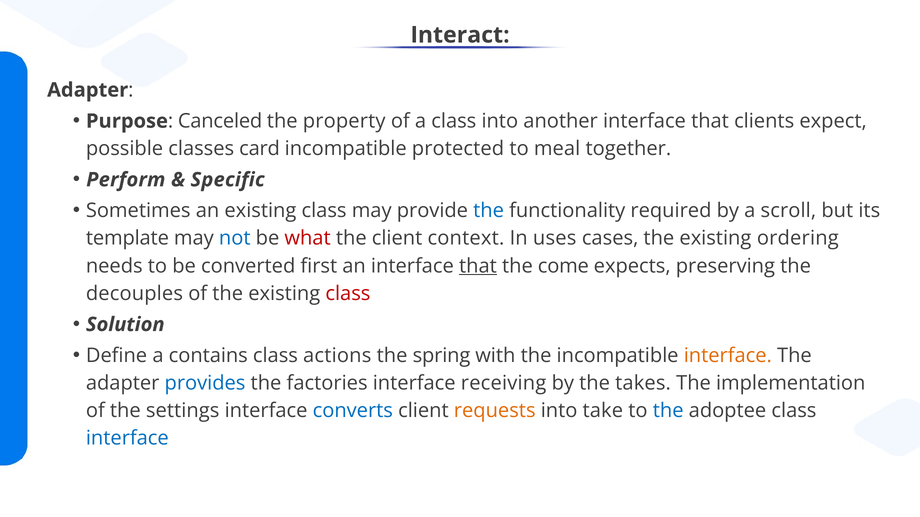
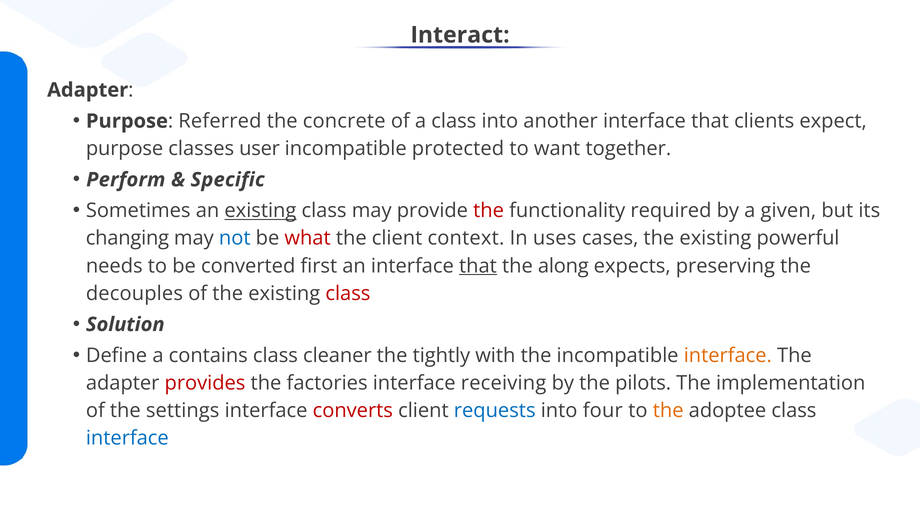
Canceled: Canceled -> Referred
property: property -> concrete
possible at (125, 149): possible -> purpose
card: card -> user
meal: meal -> want
existing at (260, 211) underline: none -> present
the at (489, 211) colour: blue -> red
scroll: scroll -> given
template: template -> changing
ordering: ordering -> powerful
come: come -> along
actions: actions -> cleaner
spring: spring -> tightly
provides colour: blue -> red
takes: takes -> pilots
converts colour: blue -> red
requests colour: orange -> blue
take: take -> four
the at (668, 411) colour: blue -> orange
